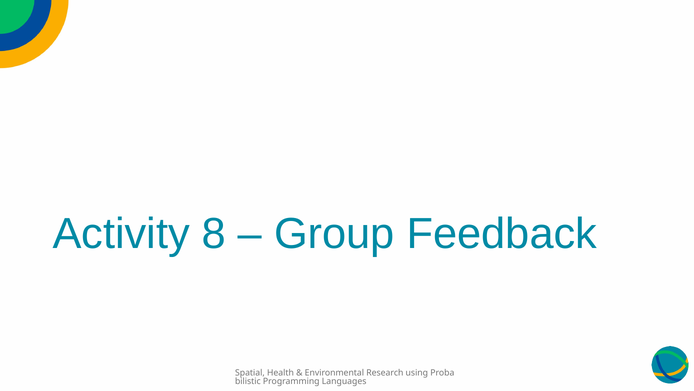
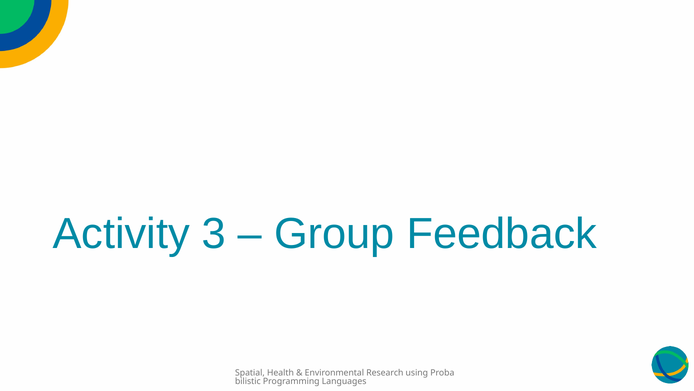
8: 8 -> 3
